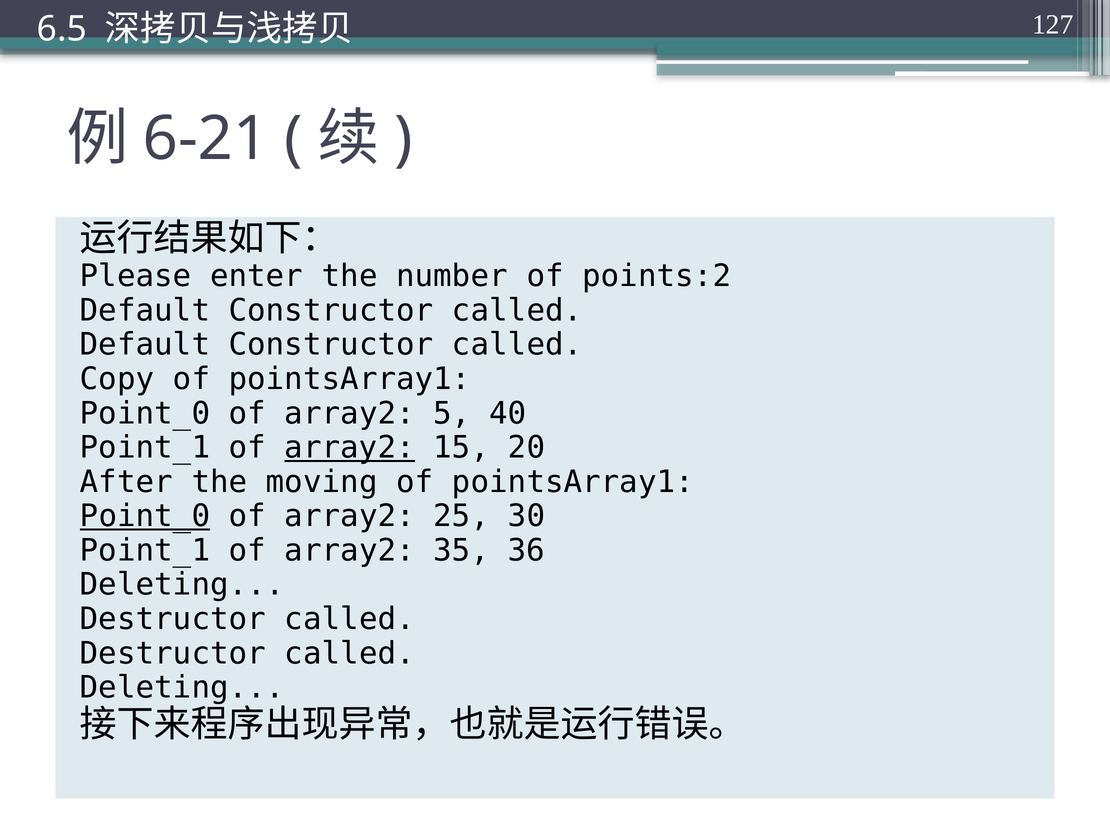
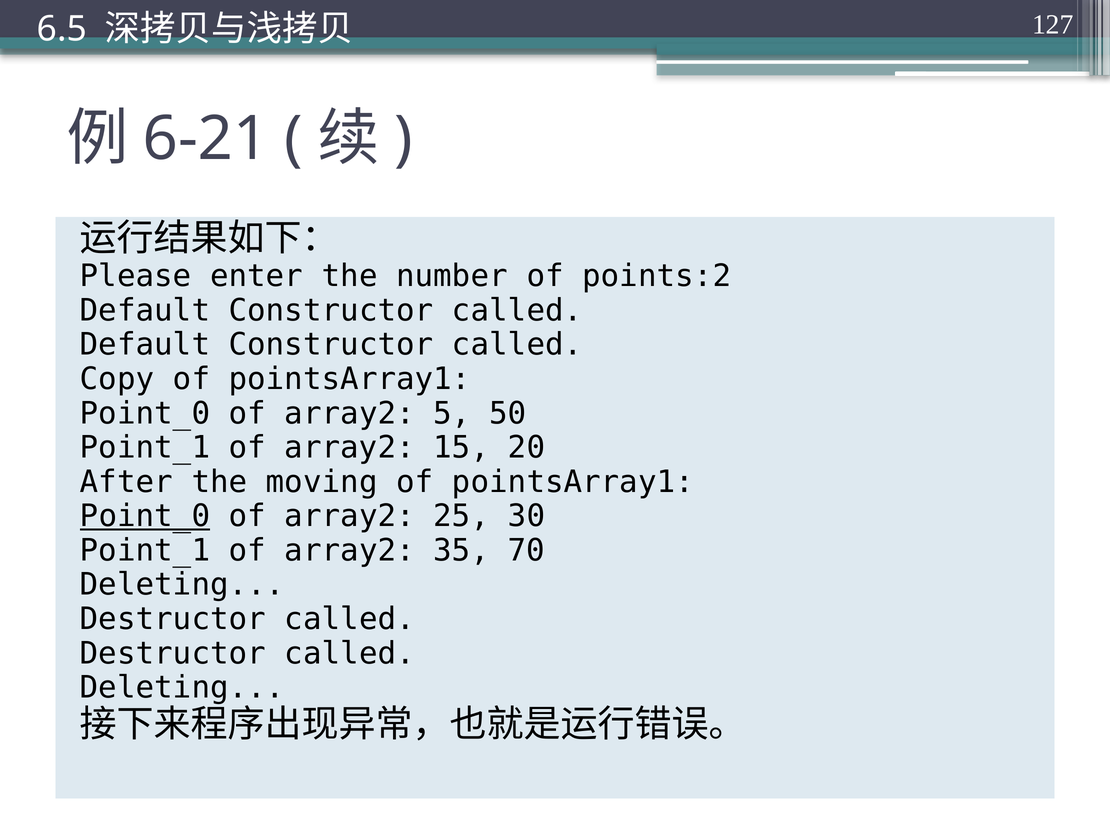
40: 40 -> 50
array2 at (350, 447) underline: present -> none
36: 36 -> 70
